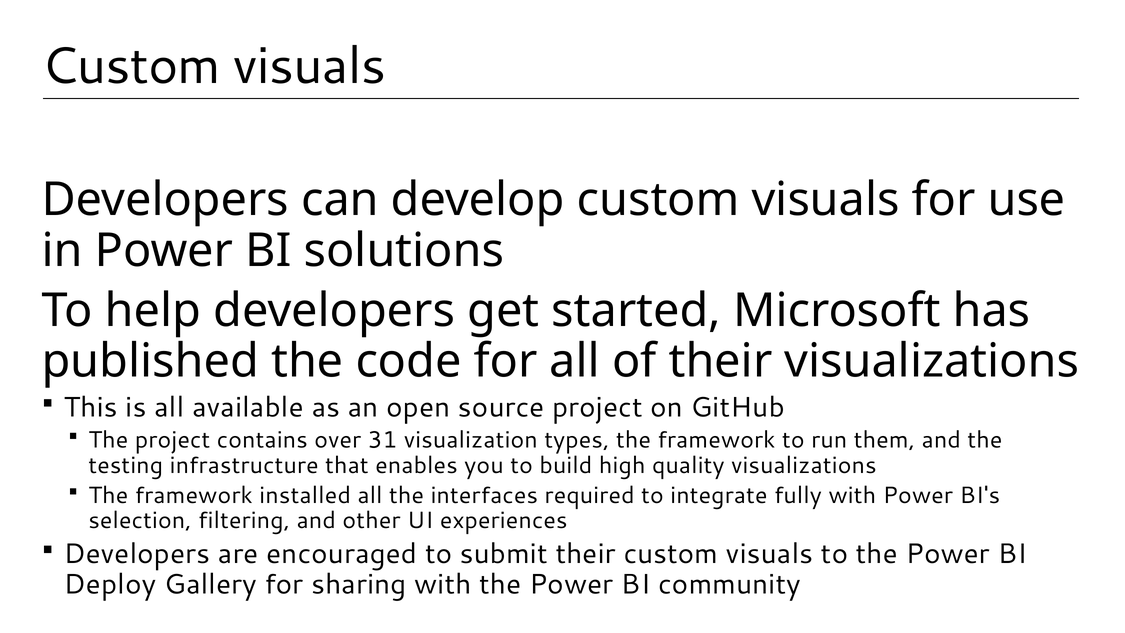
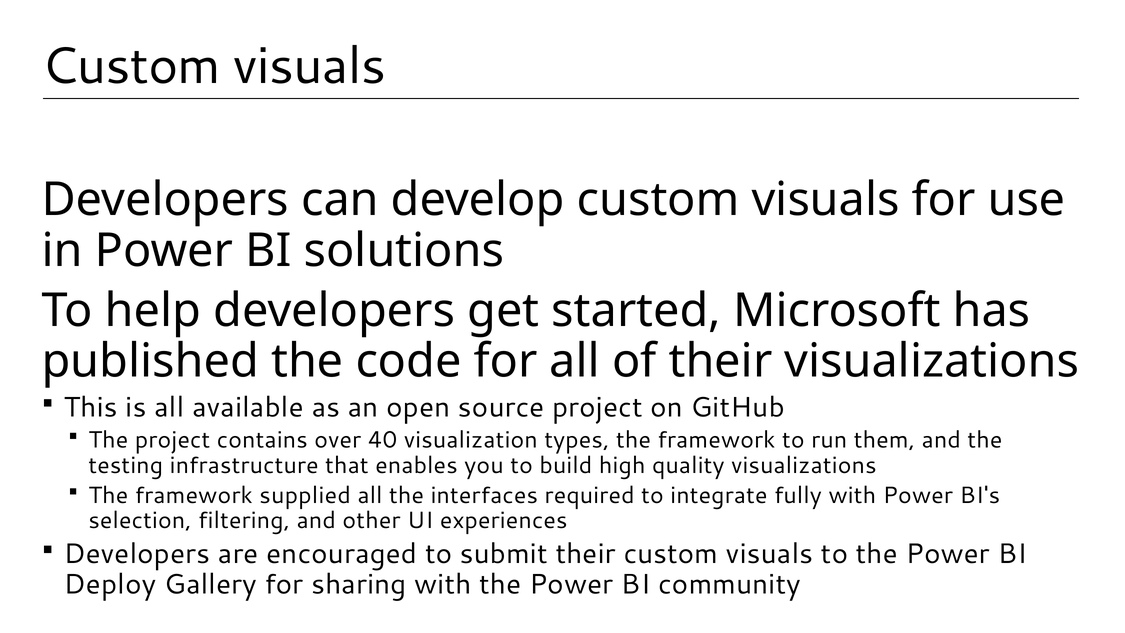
31: 31 -> 40
installed: installed -> supplied
